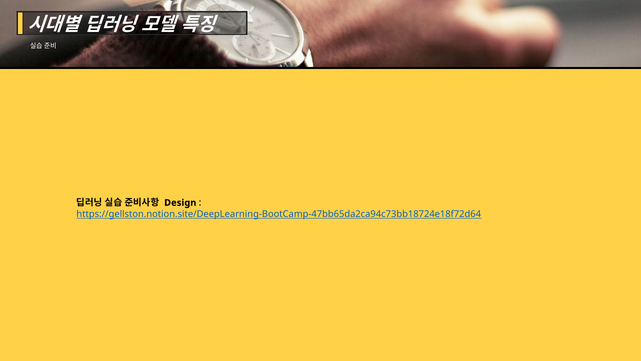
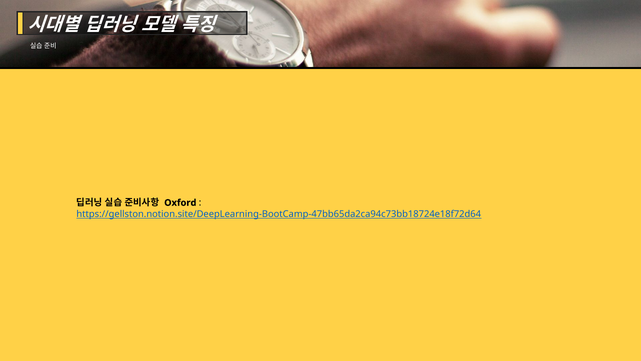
Design: Design -> Oxford
